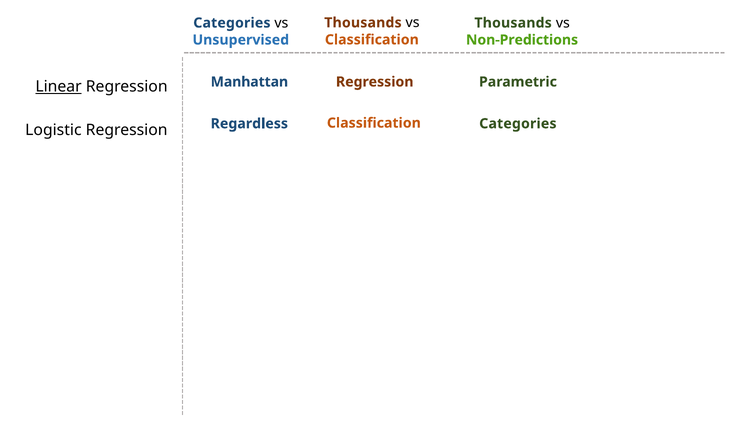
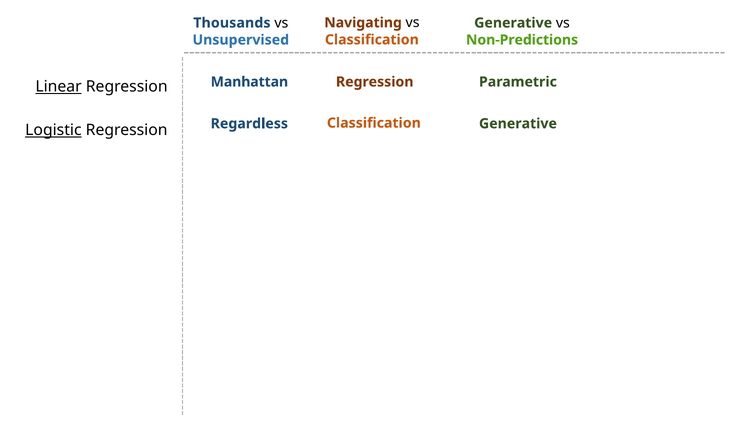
Thousands at (363, 23): Thousands -> Navigating
Categories at (232, 23): Categories -> Thousands
Thousands at (513, 23): Thousands -> Generative
Categories at (518, 124): Categories -> Generative
Logistic underline: none -> present
